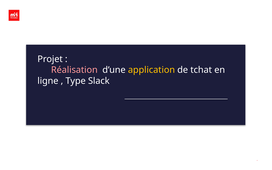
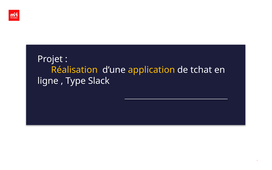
Réalisation colour: pink -> yellow
